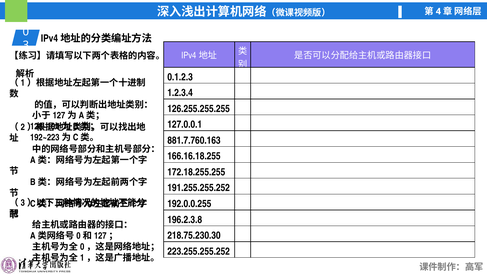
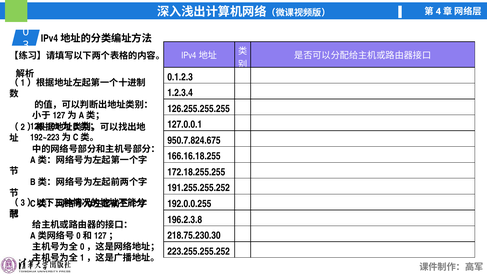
881.7.760.163: 881.7.760.163 -> 950.7.824.675
